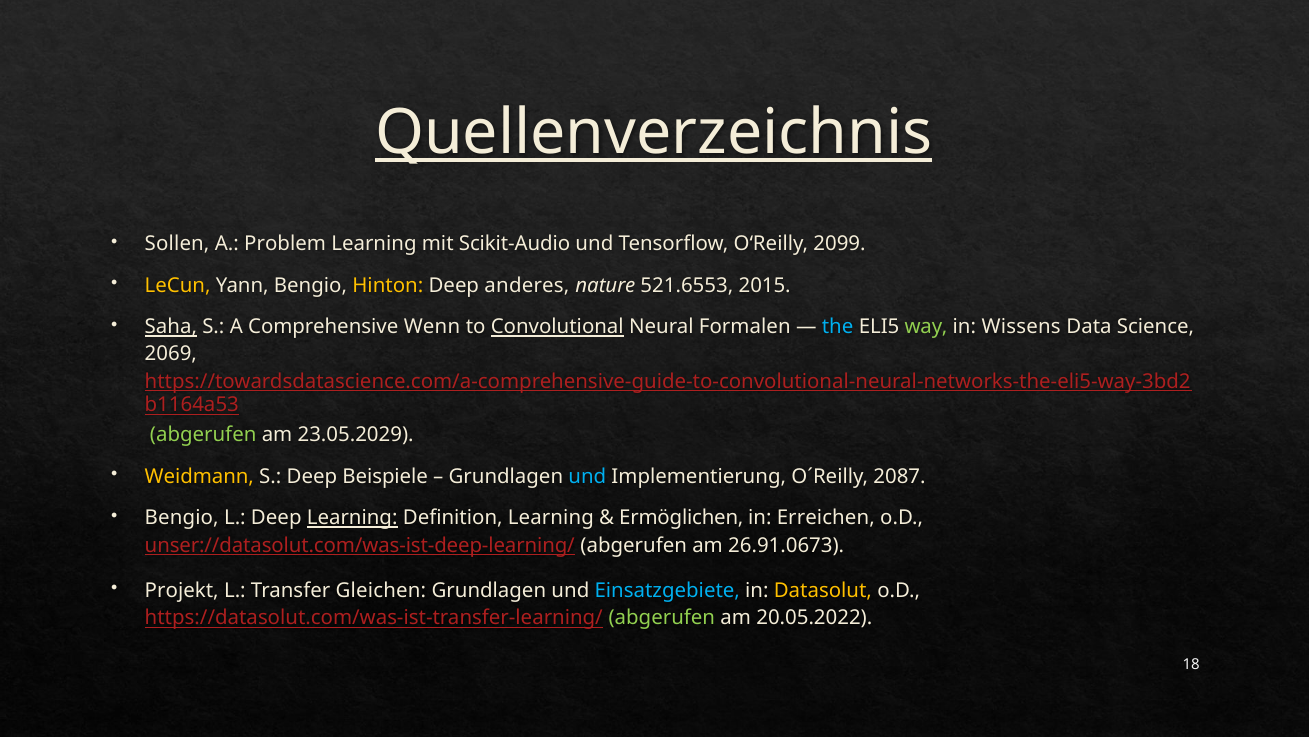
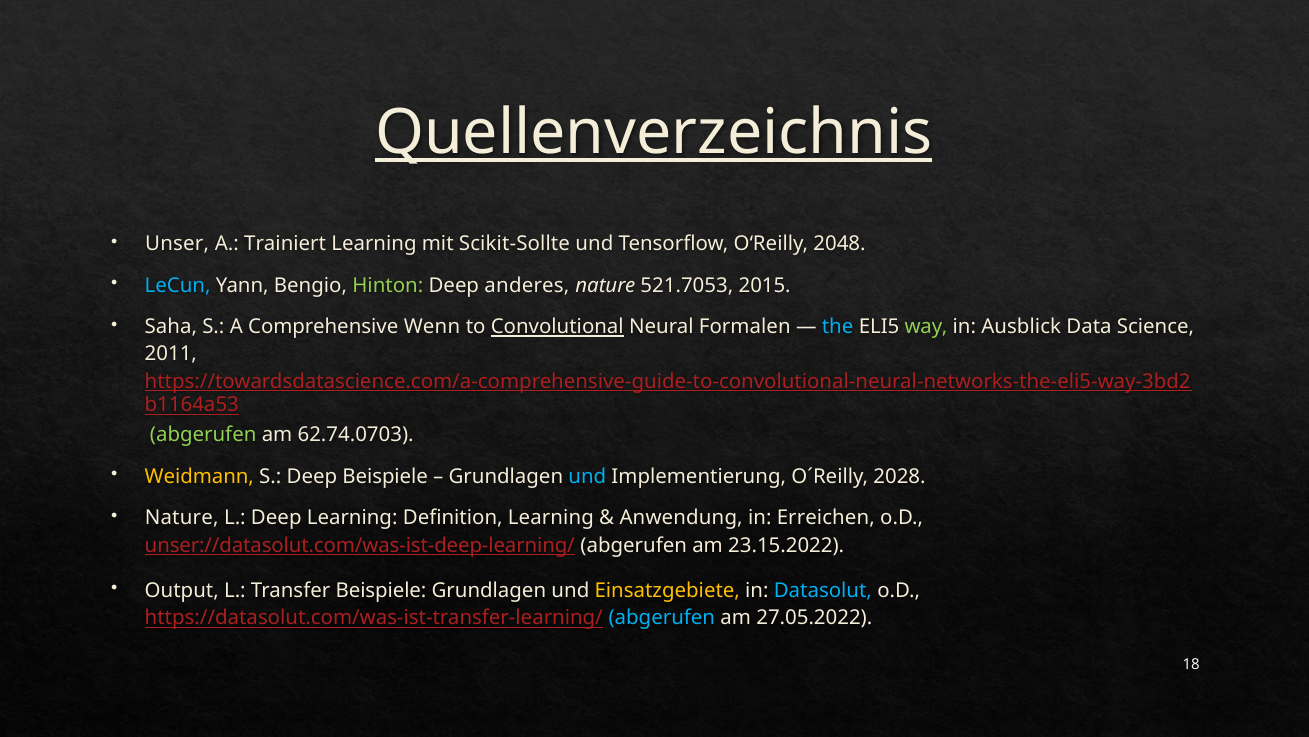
Sollen: Sollen -> Unser
Problem: Problem -> Trainiert
Scikit-Audio: Scikit-Audio -> Scikit-Sollte
2099: 2099 -> 2048
LeCun colour: yellow -> light blue
Hinton colour: yellow -> light green
521.6553: 521.6553 -> 521.7053
Saha underline: present -> none
Wissens: Wissens -> Ausblick
2069: 2069 -> 2011
23.05.2029: 23.05.2029 -> 62.74.0703
2087: 2087 -> 2028
Bengio at (182, 518): Bengio -> Nature
Learning at (352, 518) underline: present -> none
Ermöglichen: Ermöglichen -> Anwendung
26.91.0673: 26.91.0673 -> 23.15.2022
Projekt: Projekt -> Output
Transfer Gleichen: Gleichen -> Beispiele
Einsatzgebiete colour: light blue -> yellow
Datasolut colour: yellow -> light blue
abgerufen at (662, 617) colour: light green -> light blue
20.05.2022: 20.05.2022 -> 27.05.2022
